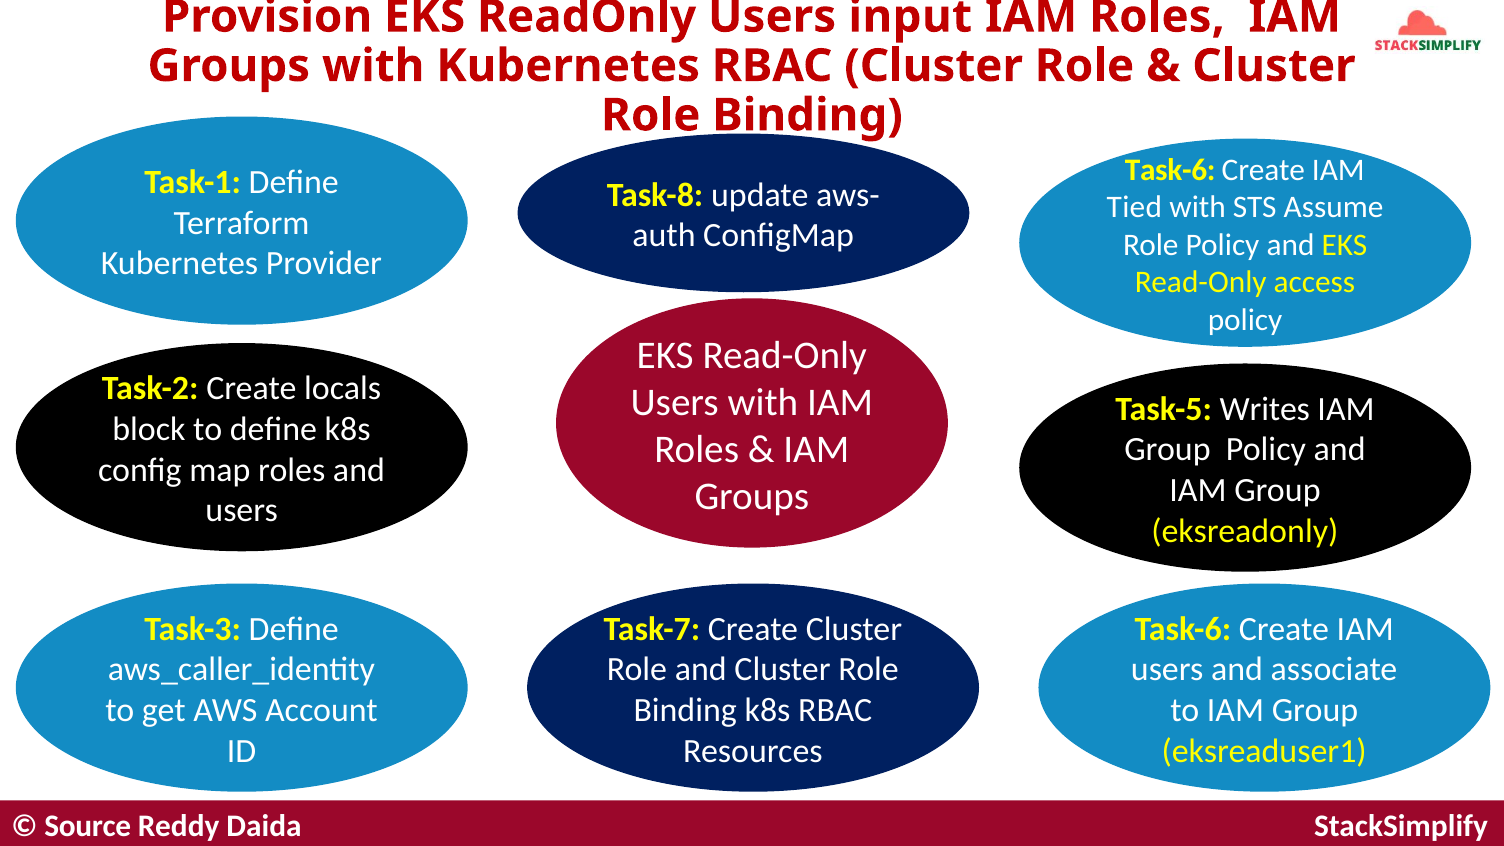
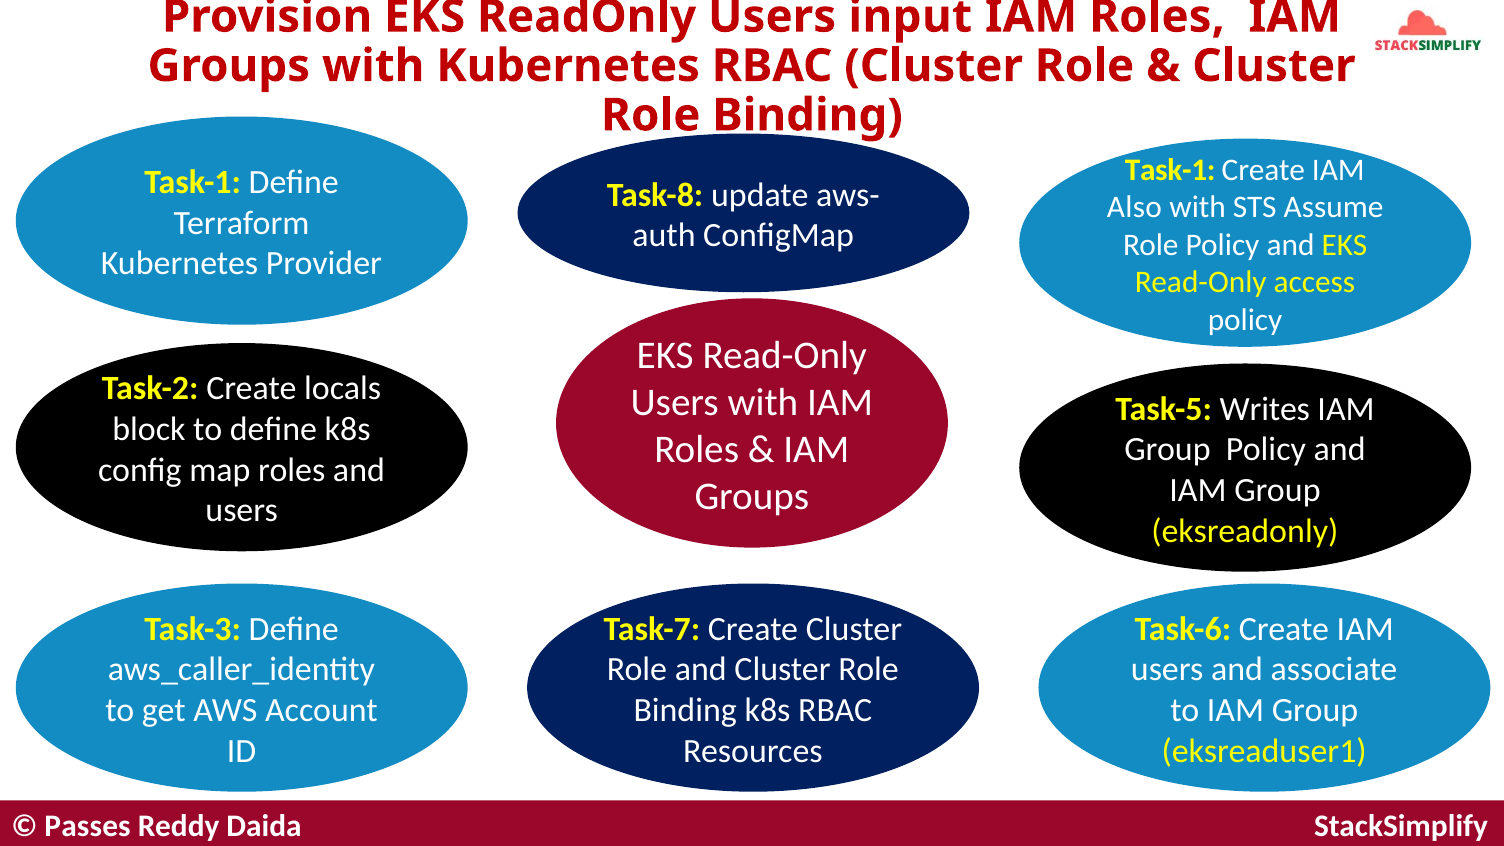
Task-6 at (1170, 170): Task-6 -> Task-1
Tied: Tied -> Also
Source: Source -> Passes
